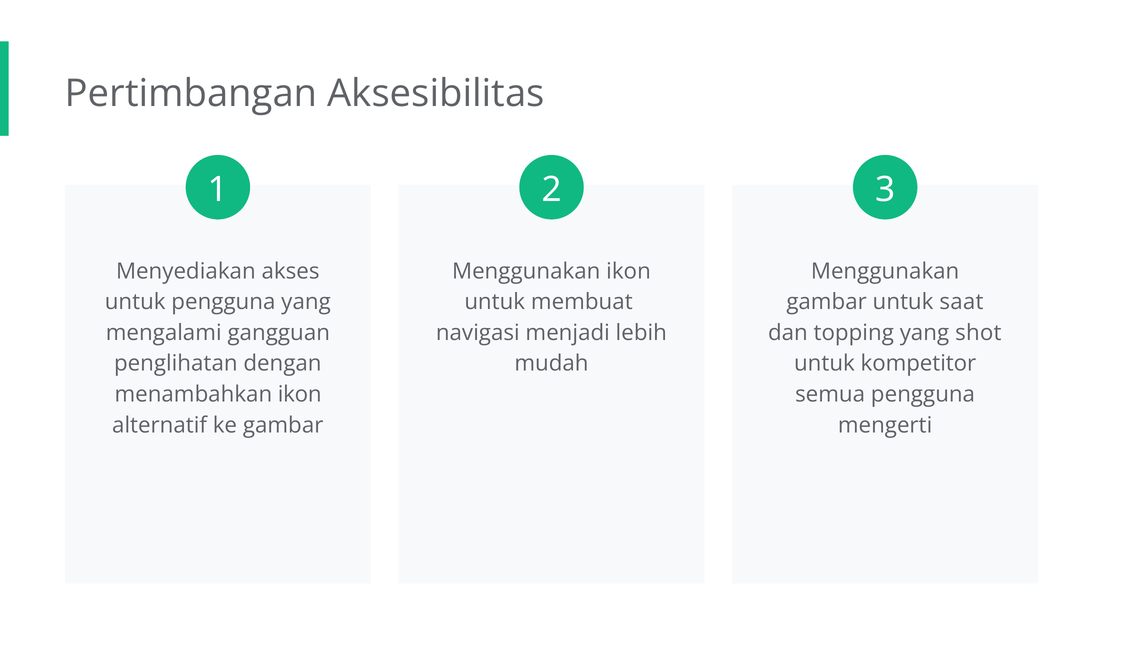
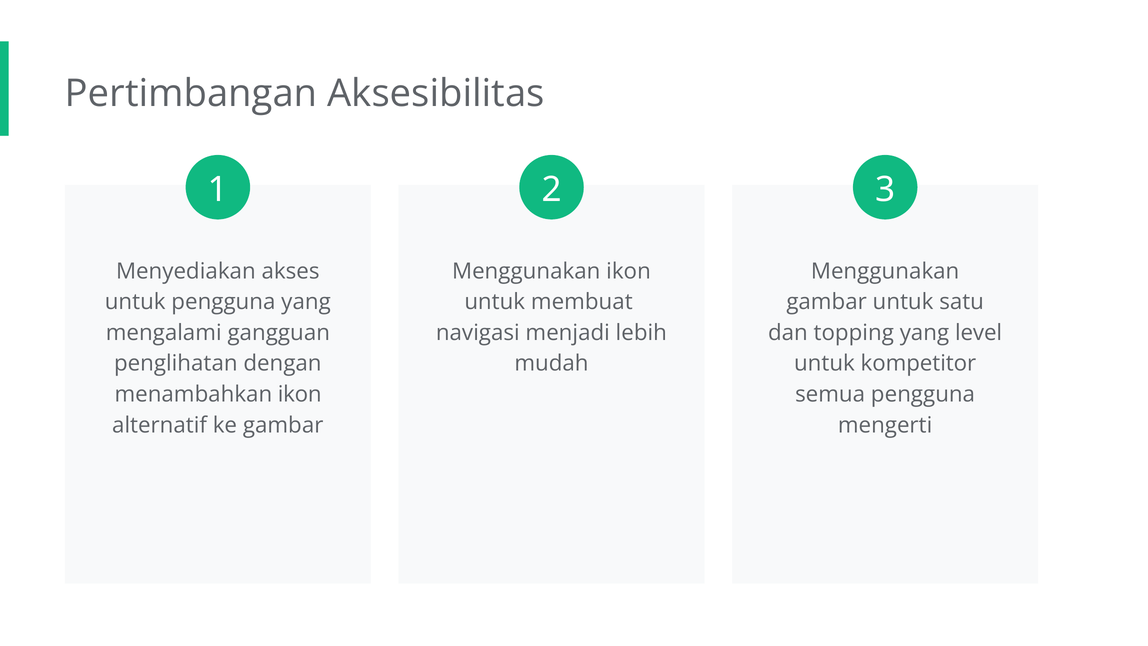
saat: saat -> satu
shot: shot -> level
